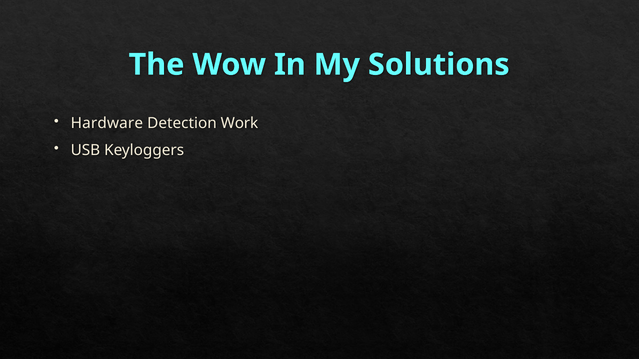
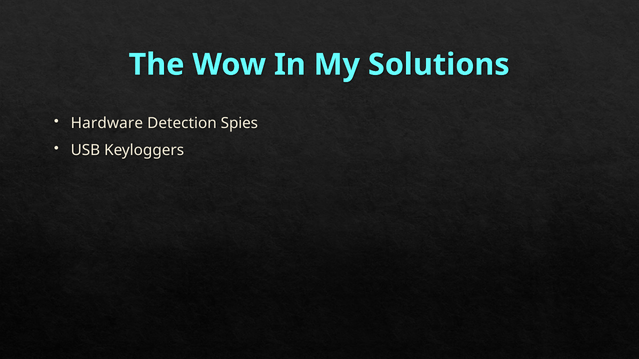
Work: Work -> Spies
